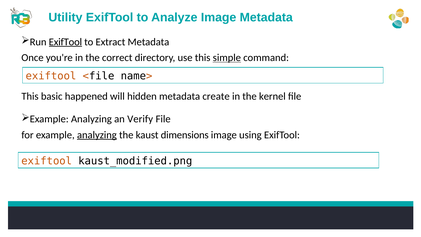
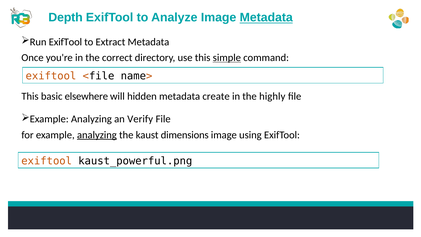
Utility: Utility -> Depth
Metadata at (266, 18) underline: none -> present
ExifTool at (65, 42) underline: present -> none
happened: happened -> elsewhere
kernel: kernel -> highly
kaust_modified.png: kaust_modified.png -> kaust_powerful.png
